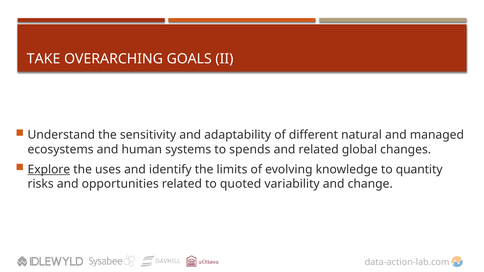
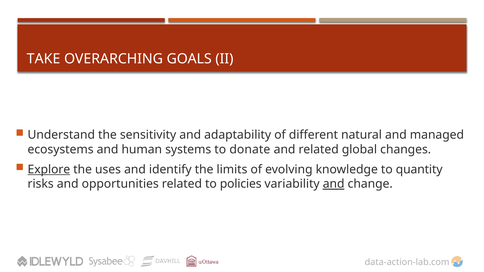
spends: spends -> donate
quoted: quoted -> policies
and at (334, 184) underline: none -> present
